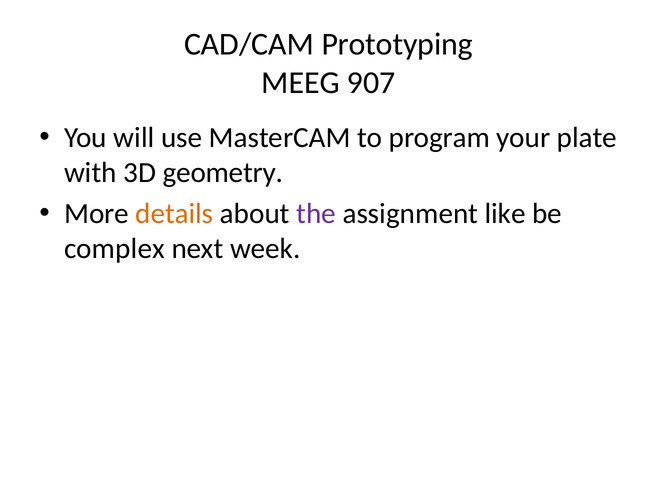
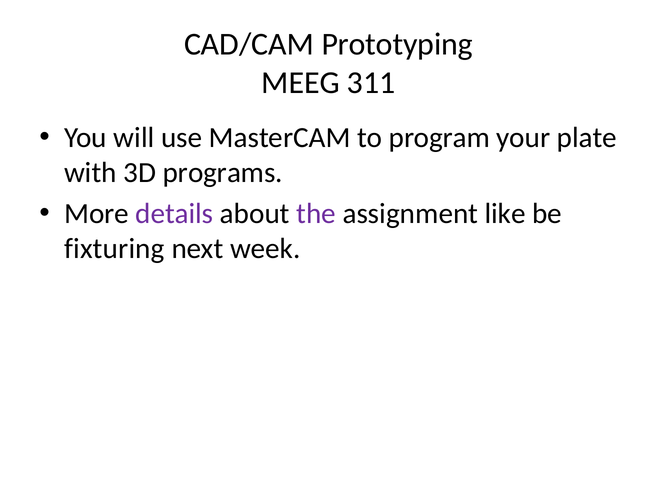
907: 907 -> 311
geometry: geometry -> programs
details colour: orange -> purple
complex: complex -> fixturing
